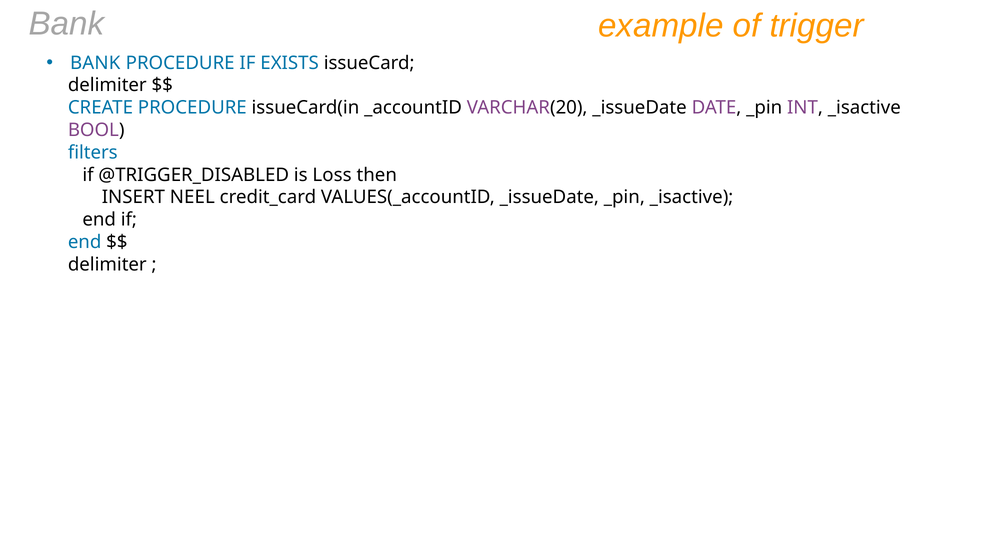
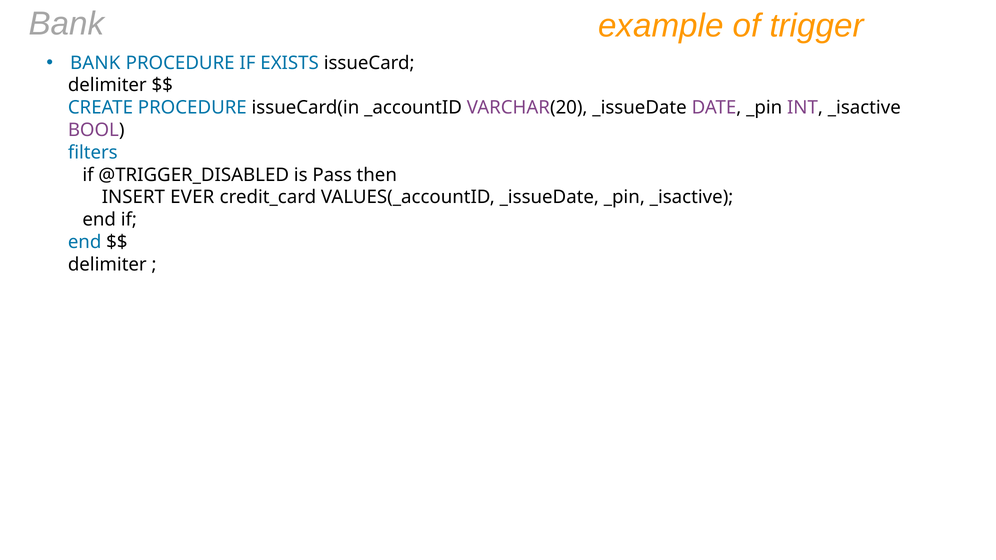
Loss: Loss -> Pass
NEEL: NEEL -> EVER
